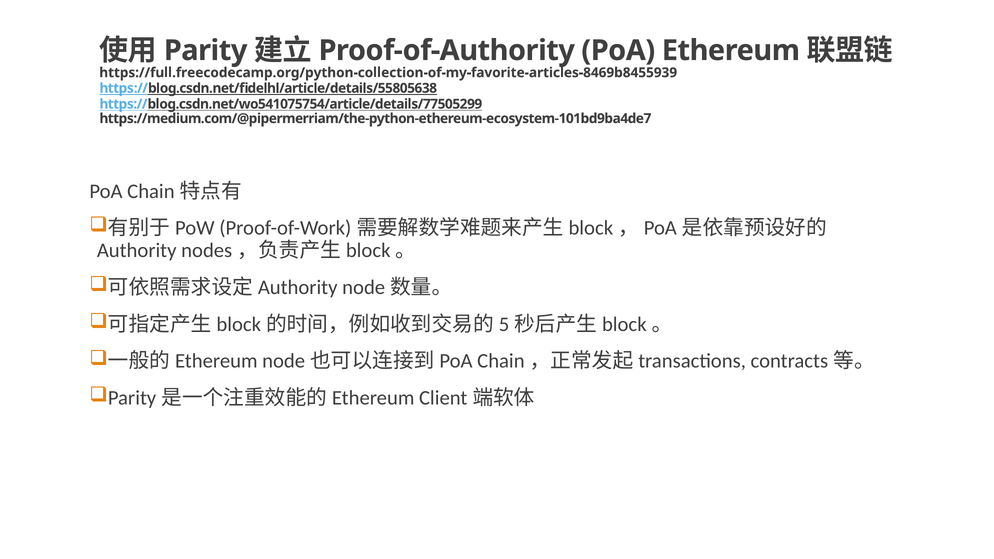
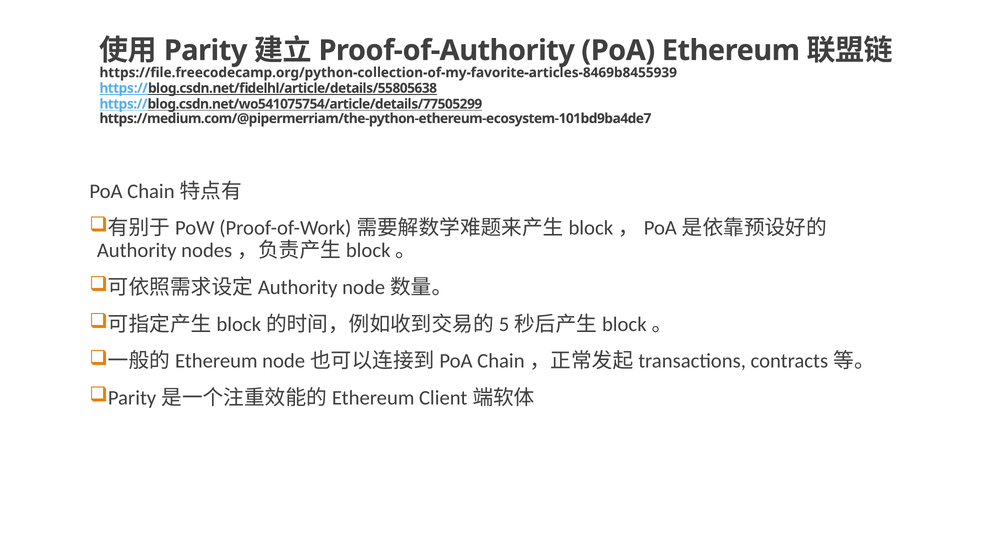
https://full.freecodecamp.org/python-collection-of-my-favorite-articles-8469b8455939: https://full.freecodecamp.org/python-collection-of-my-favorite-articles-8469b8455939 -> https://file.freecodecamp.org/python-collection-of-my-favorite-articles-8469b8455939
